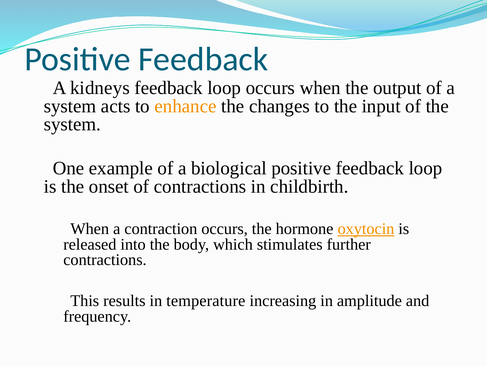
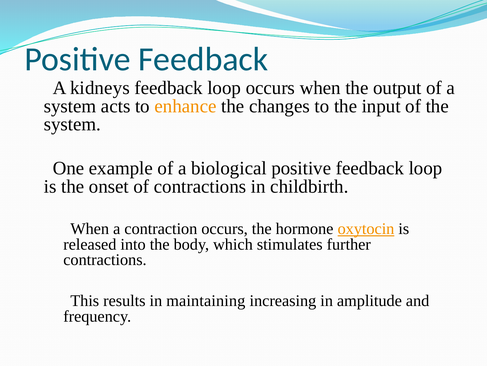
temperature: temperature -> maintaining
